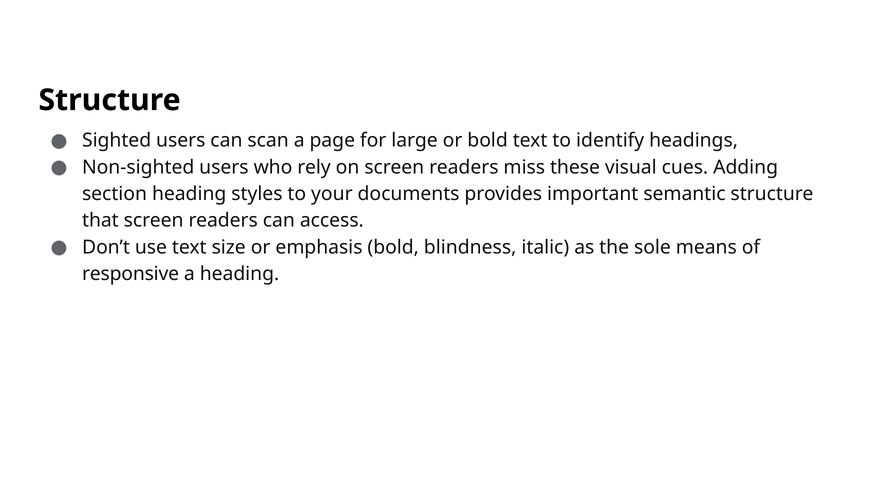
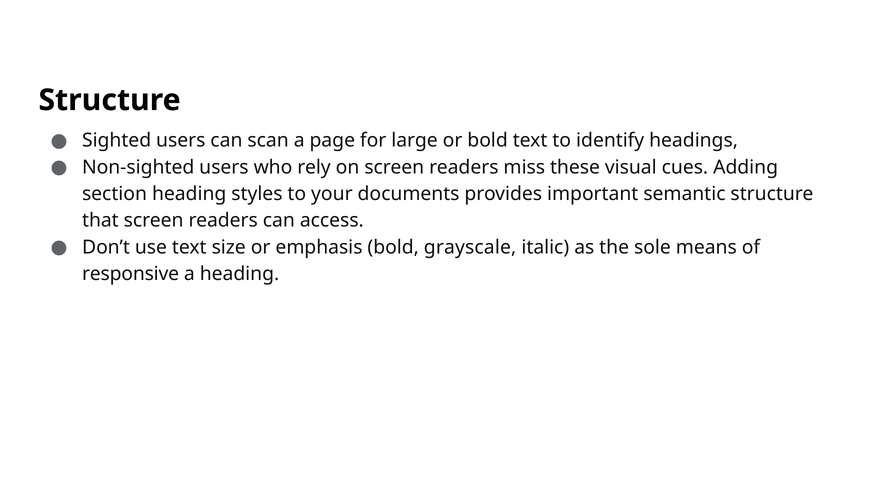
blindness: blindness -> grayscale
